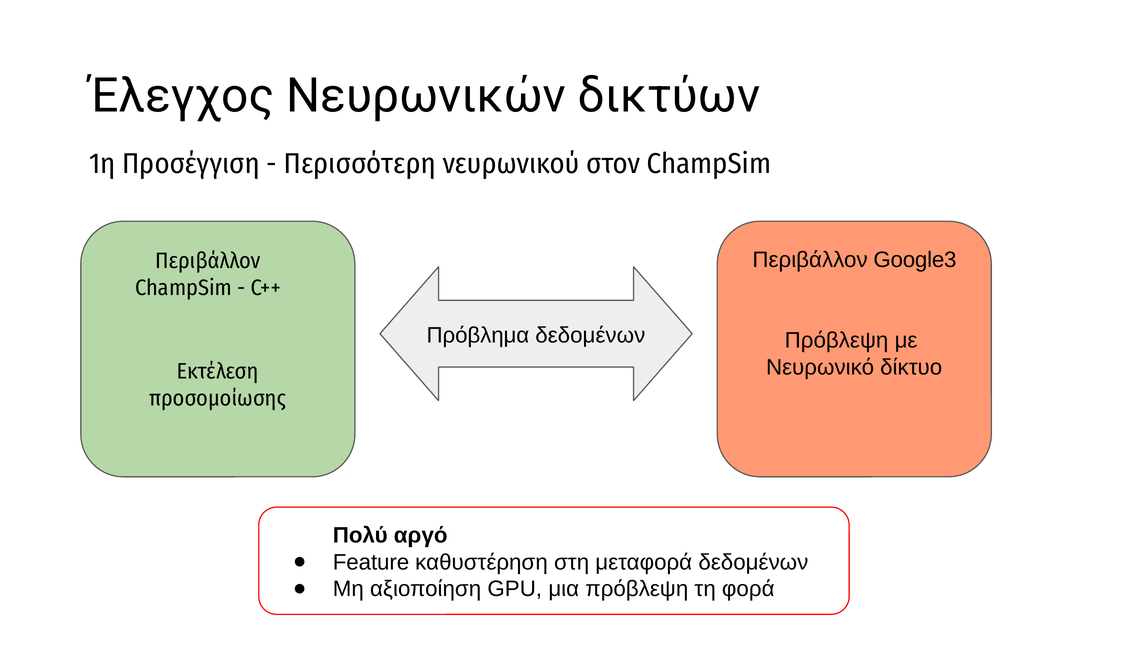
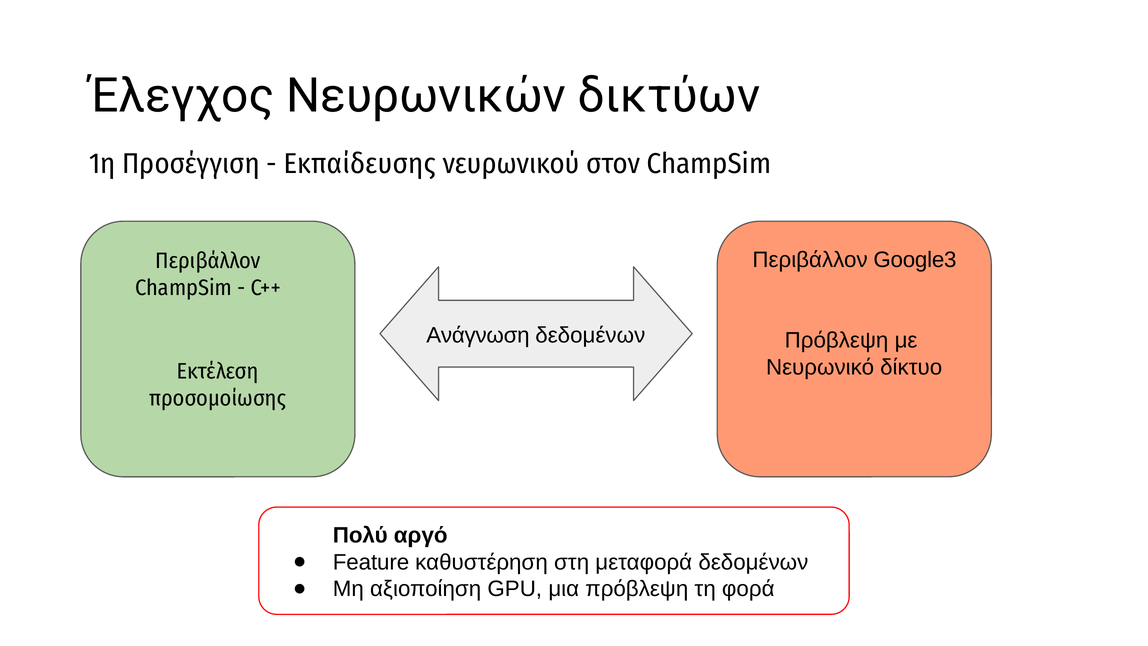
Περισσότερη: Περισσότερη -> Εκπαίδευσης
Πρόβλημα: Πρόβλημα -> Ανάγνωση
